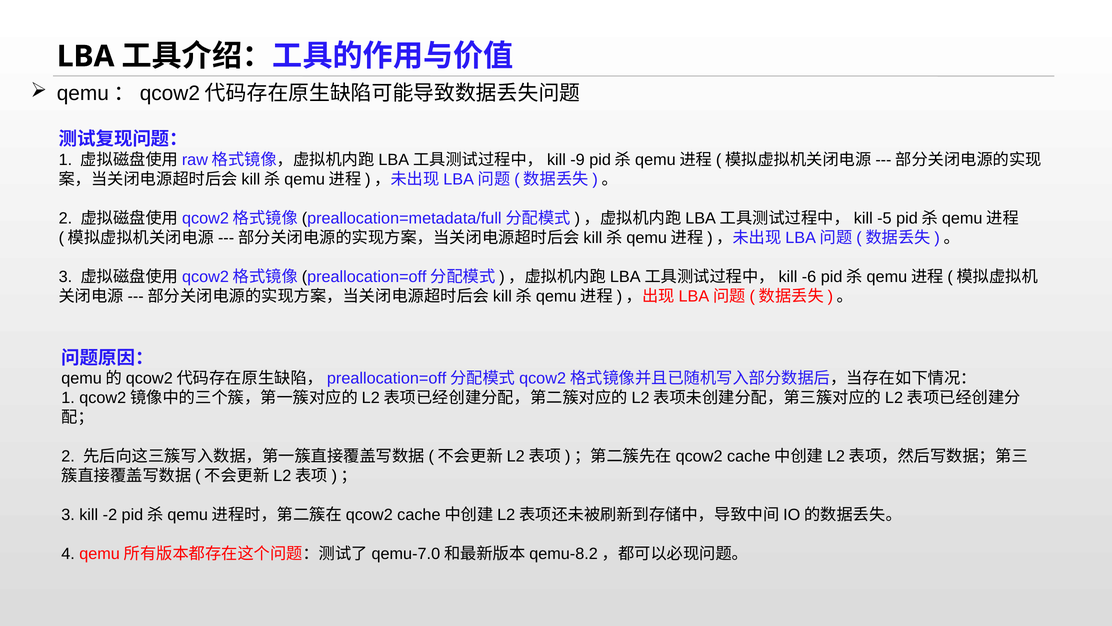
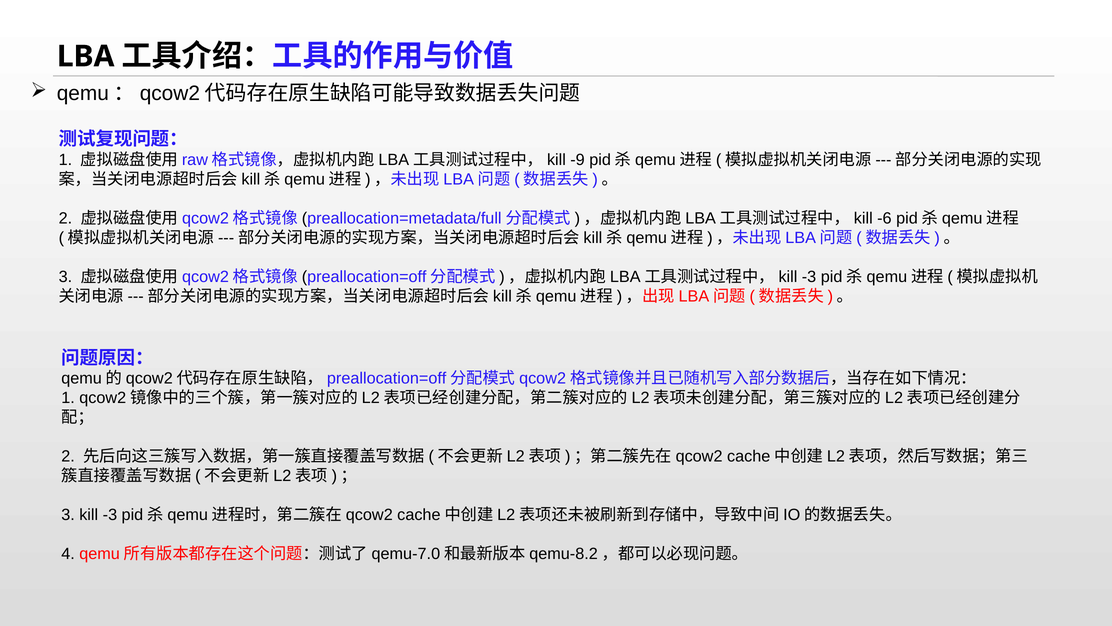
-5: -5 -> -6
-6 at (809, 277): -6 -> -3
kill -2: -2 -> -3
